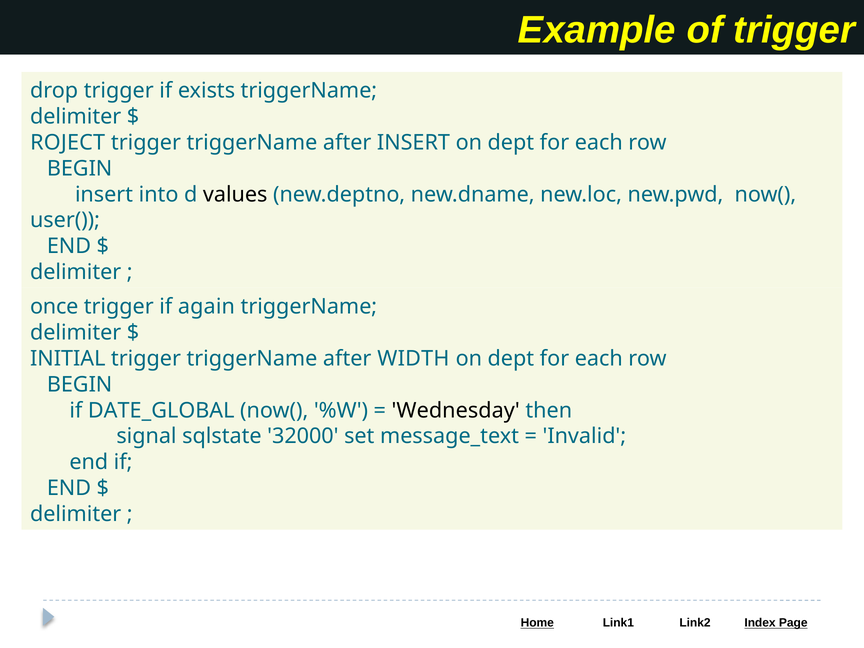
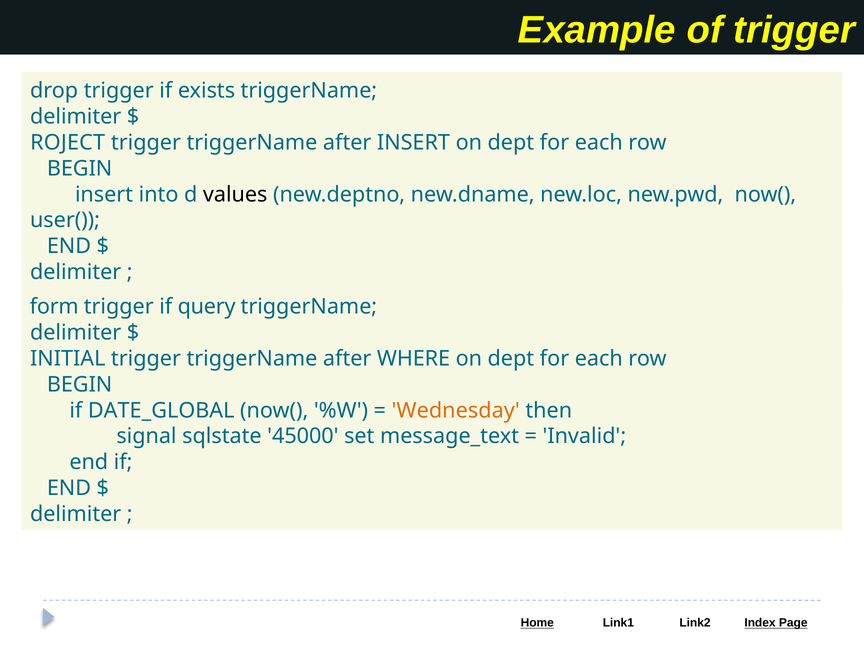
once: once -> form
again: again -> query
WIDTH: WIDTH -> WHERE
Wednesday colour: black -> orange
32000: 32000 -> 45000
